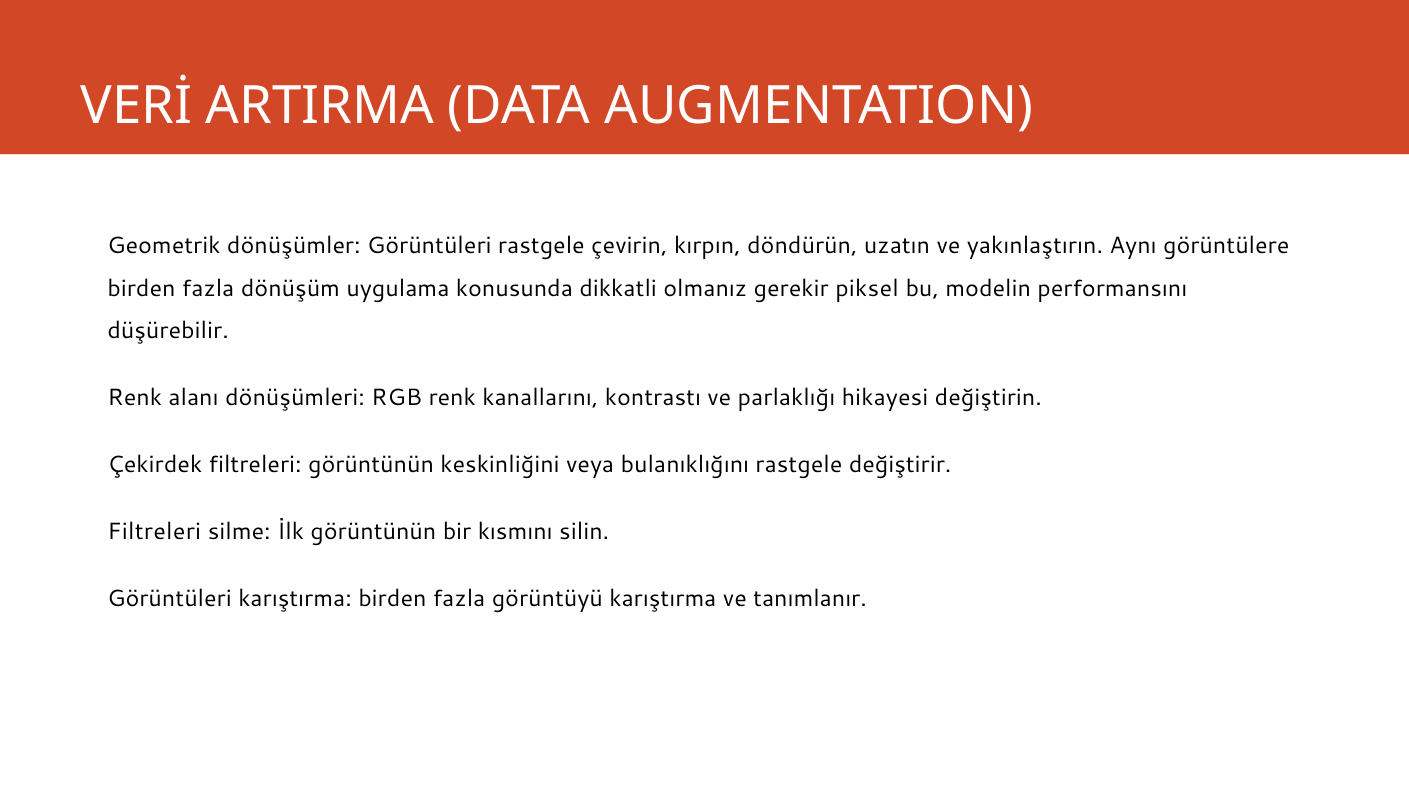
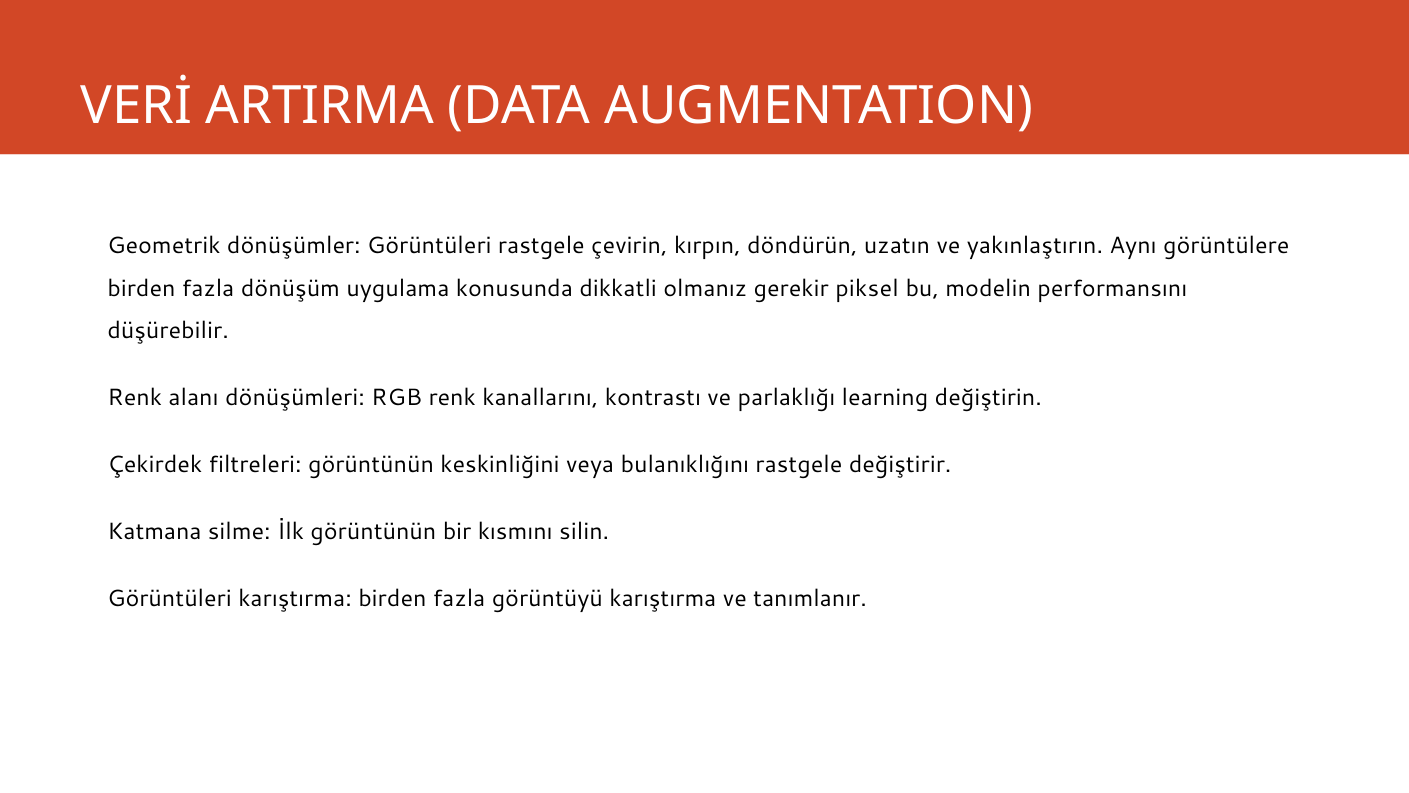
hikayesi: hikayesi -> learning
Filtreleri at (154, 531): Filtreleri -> Katmana
